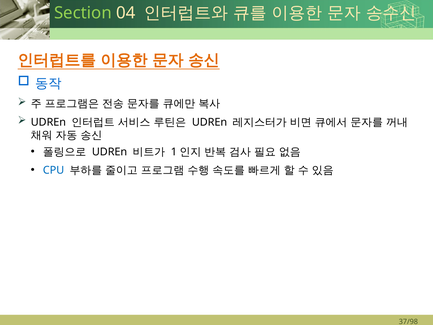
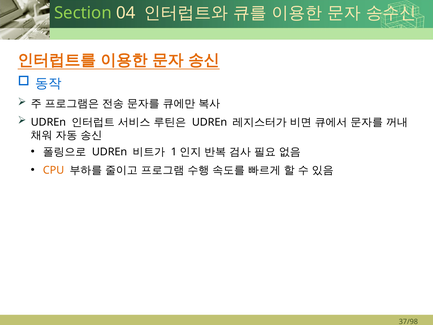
CPU colour: blue -> orange
